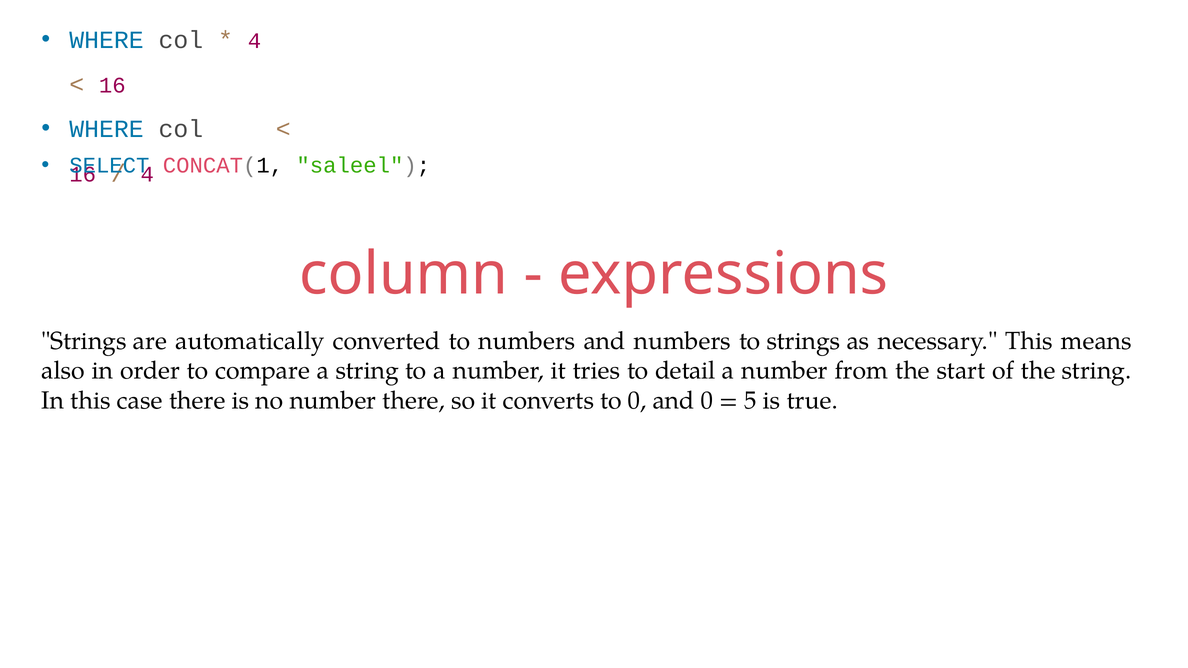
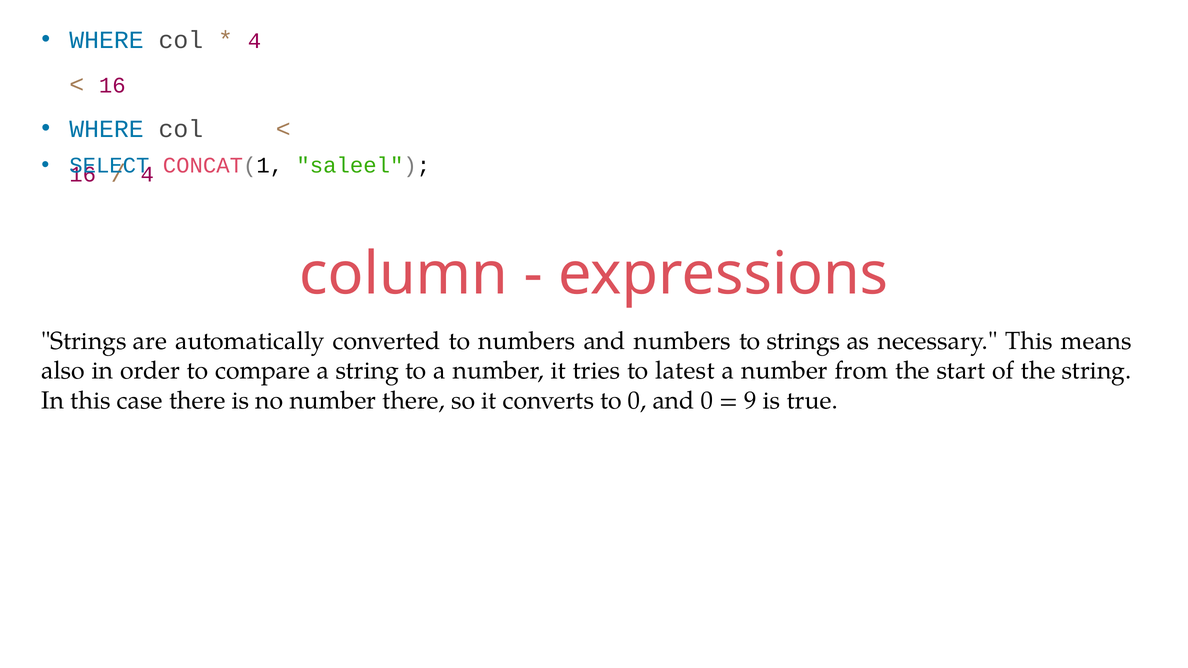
detail: detail -> latest
5: 5 -> 9
